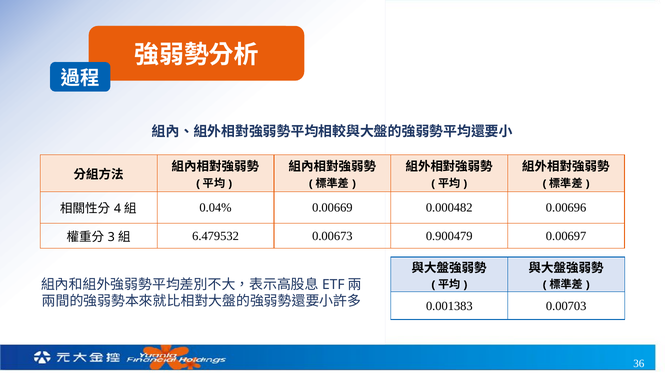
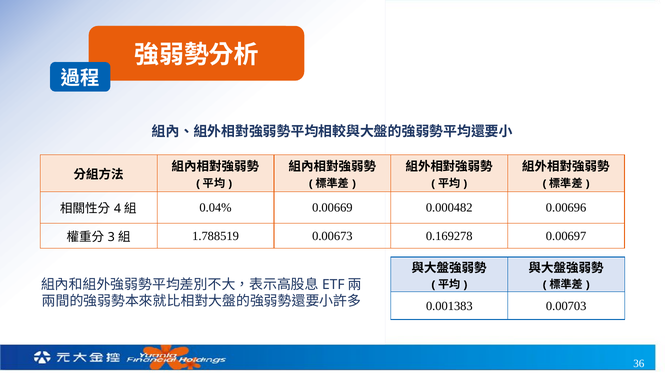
6.479532: 6.479532 -> 1.788519
0.900479: 0.900479 -> 0.169278
